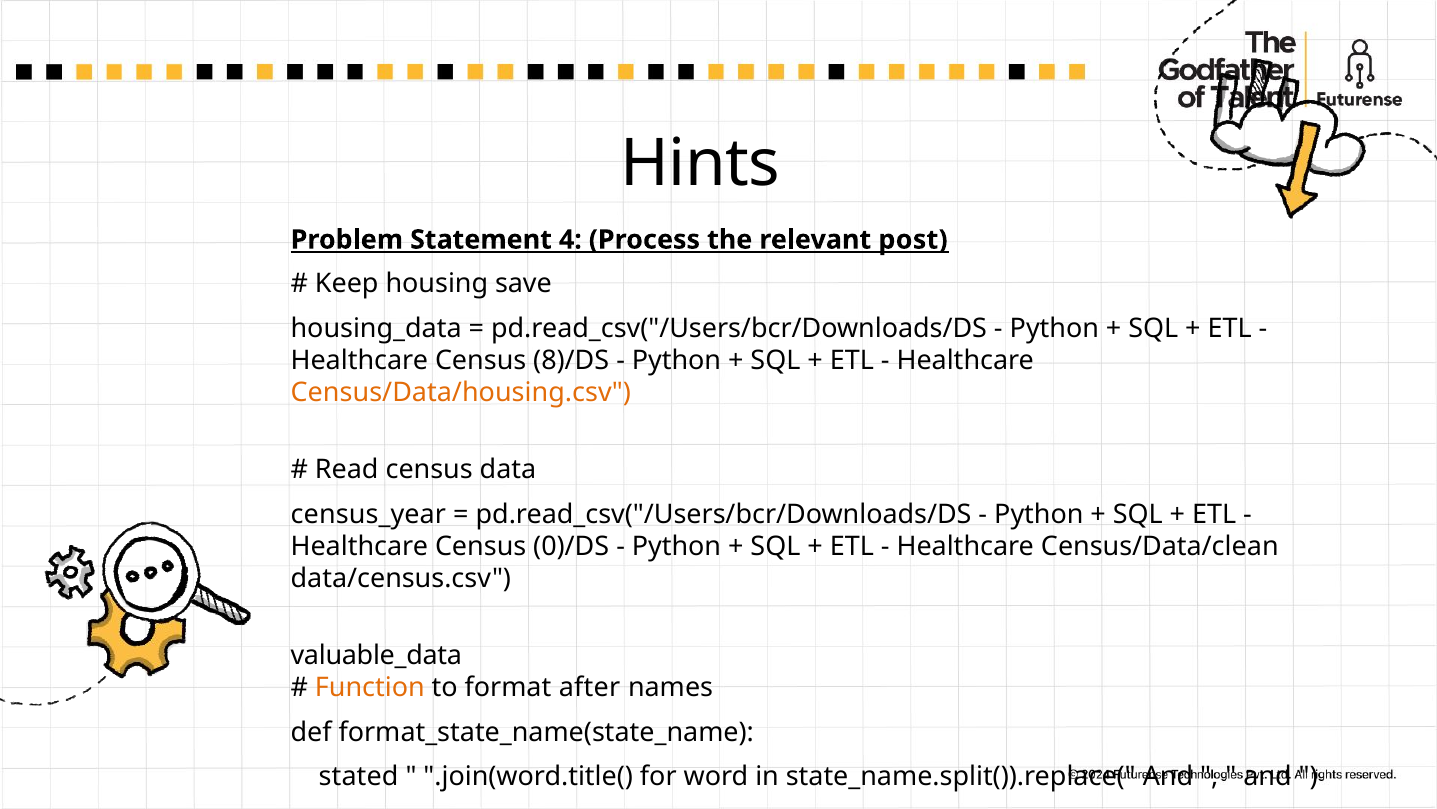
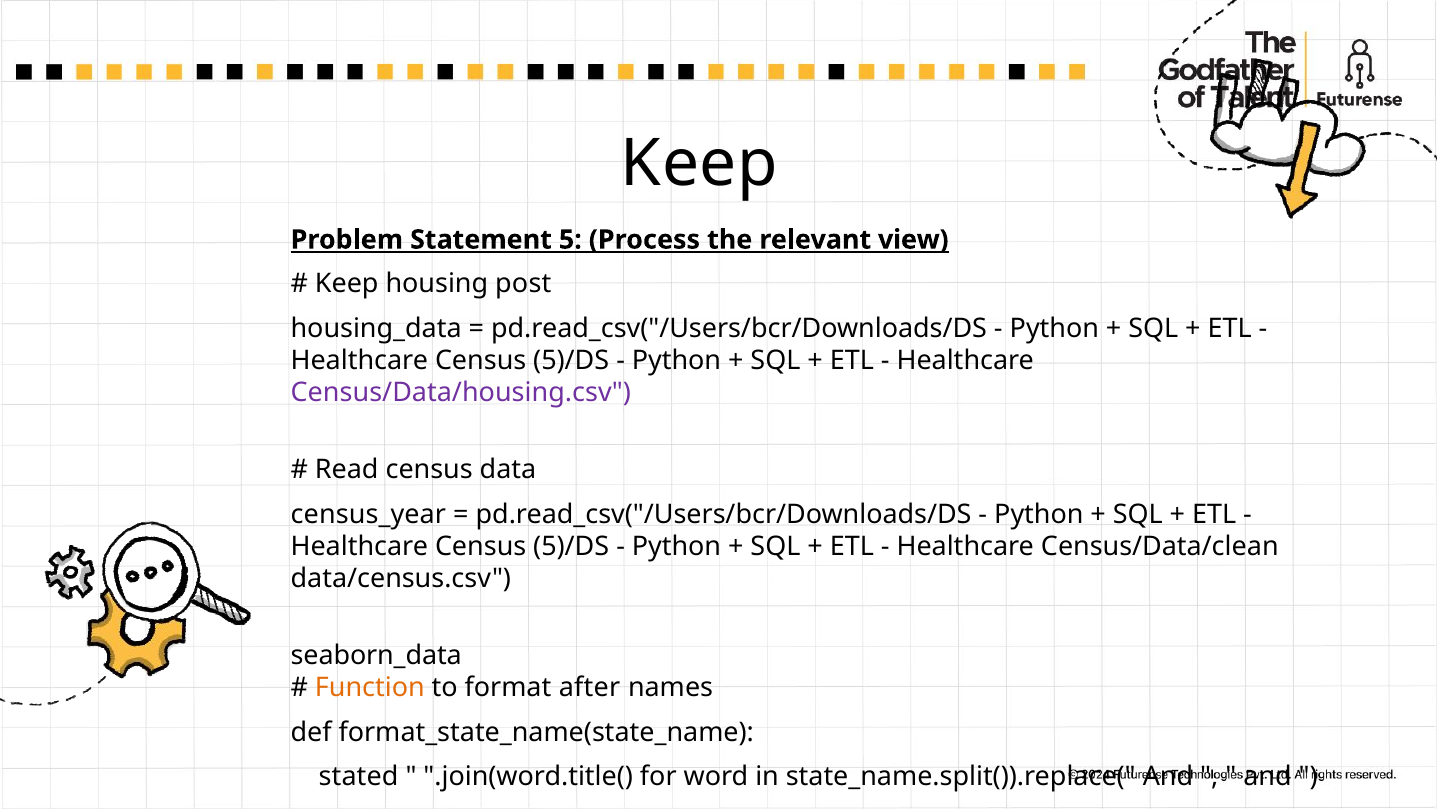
Hints at (700, 164): Hints -> Keep
4: 4 -> 5
post: post -> view
save: save -> post
8)/DS at (571, 360): 8)/DS -> 5)/DS
Census/Data/housing.csv colour: orange -> purple
0)/DS at (571, 546): 0)/DS -> 5)/DS
valuable_data: valuable_data -> seaborn_data
